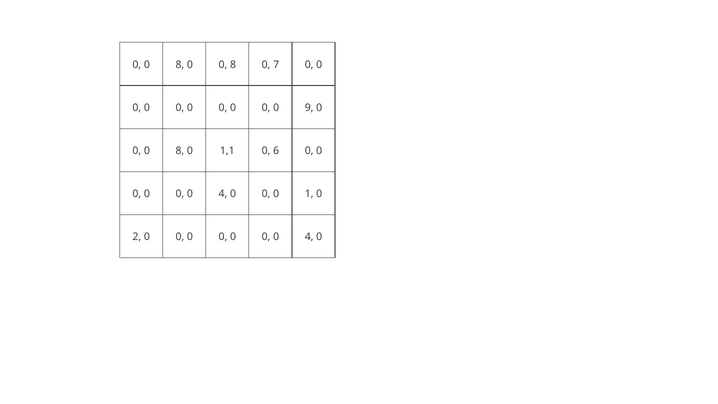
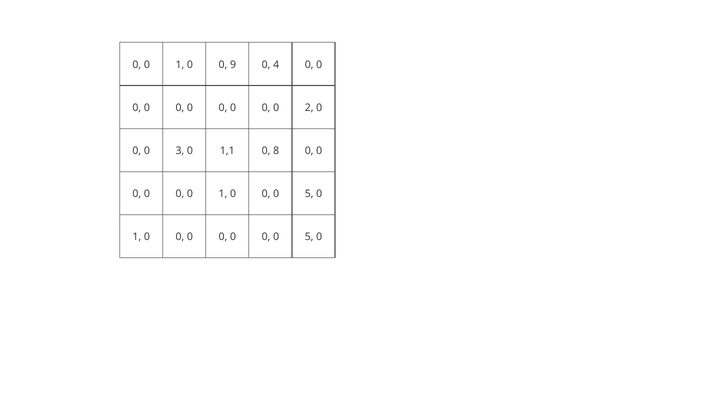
8 at (180, 65): 8 -> 1
8 at (233, 65): 8 -> 9
7: 7 -> 4
9: 9 -> 2
8 at (180, 151): 8 -> 3
6: 6 -> 8
4 at (223, 194): 4 -> 1
1 at (309, 194): 1 -> 5
2 at (137, 237): 2 -> 1
4 at (309, 237): 4 -> 5
